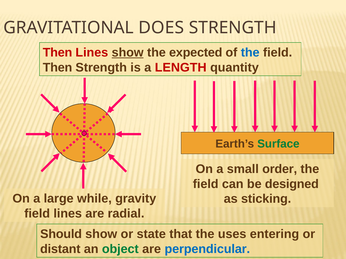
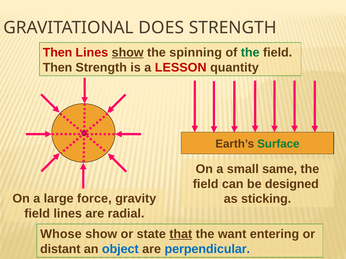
expected: expected -> spinning
the at (250, 53) colour: blue -> green
LENGTH: LENGTH -> LESSON
order: order -> same
while: while -> force
Should: Should -> Whose
that underline: none -> present
uses: uses -> want
object colour: green -> blue
